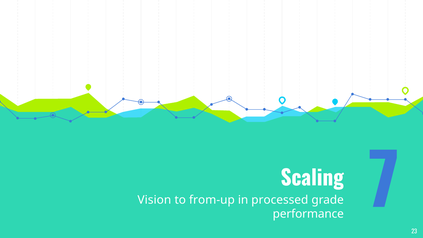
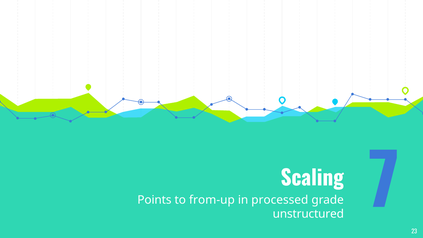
Vision: Vision -> Points
performance: performance -> unstructured
